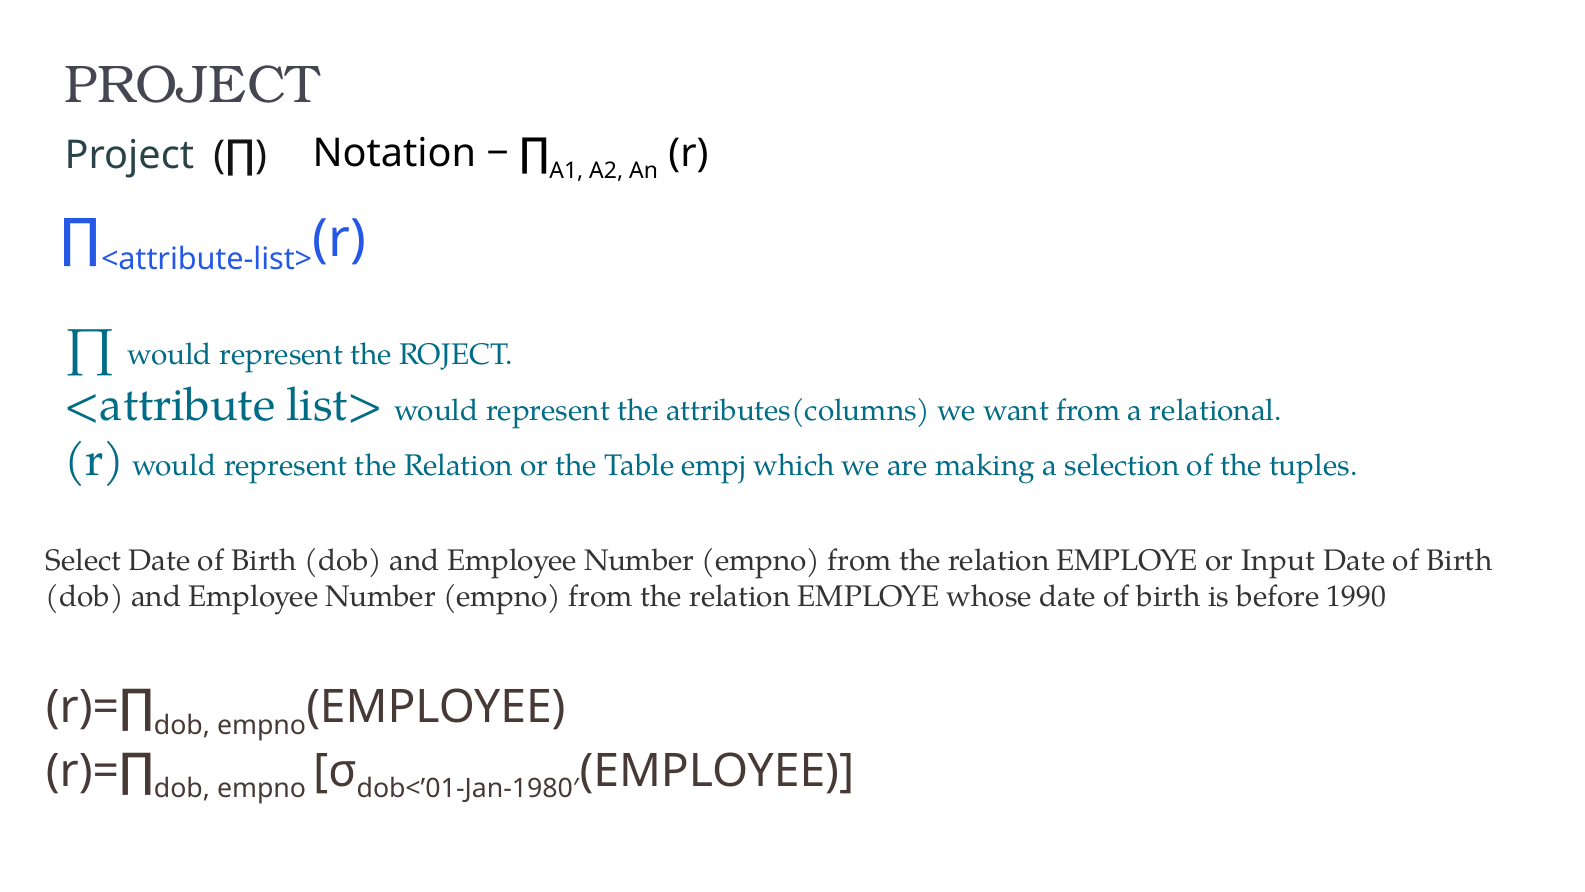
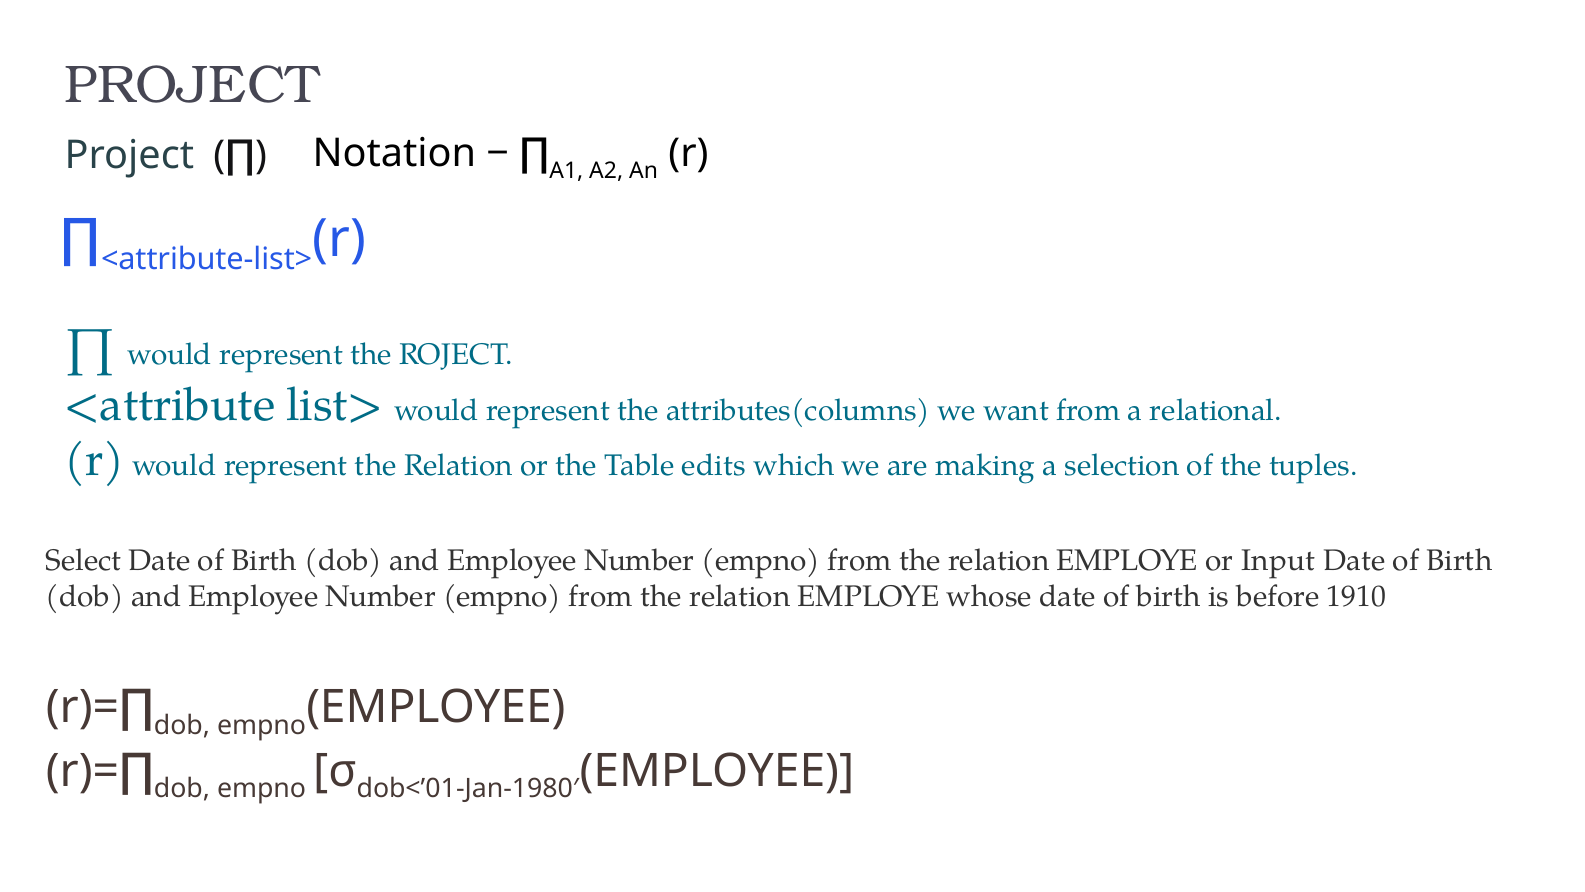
empj: empj -> edits
1990: 1990 -> 1910
